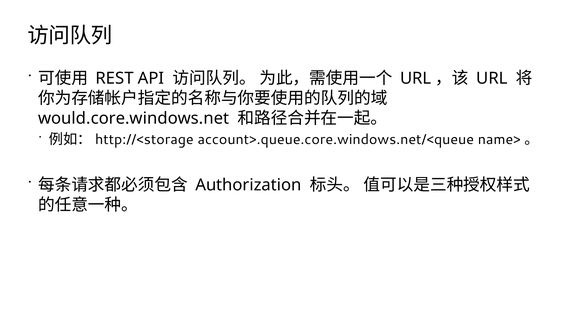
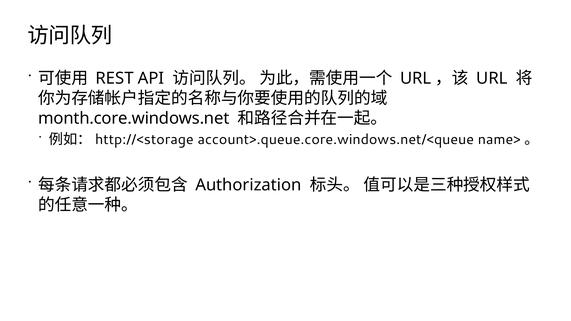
would.core.windows.net: would.core.windows.net -> month.core.windows.net
